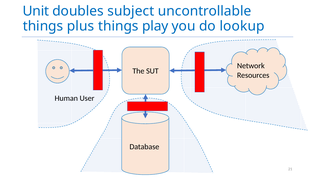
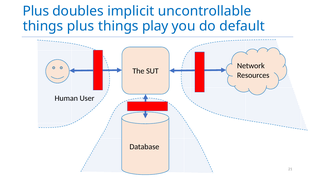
Unit at (36, 11): Unit -> Plus
subject: subject -> implicit
lookup: lookup -> default
